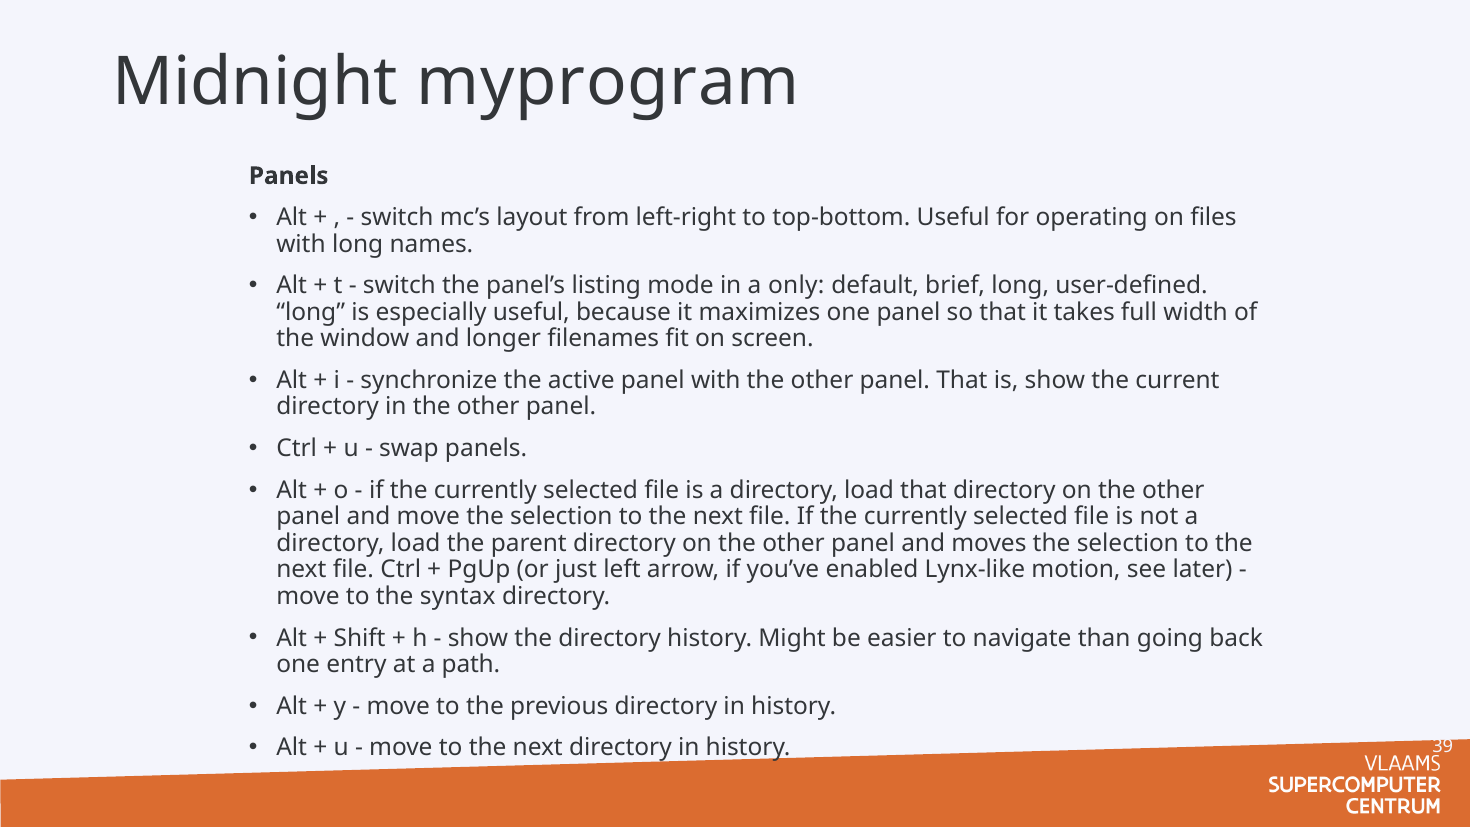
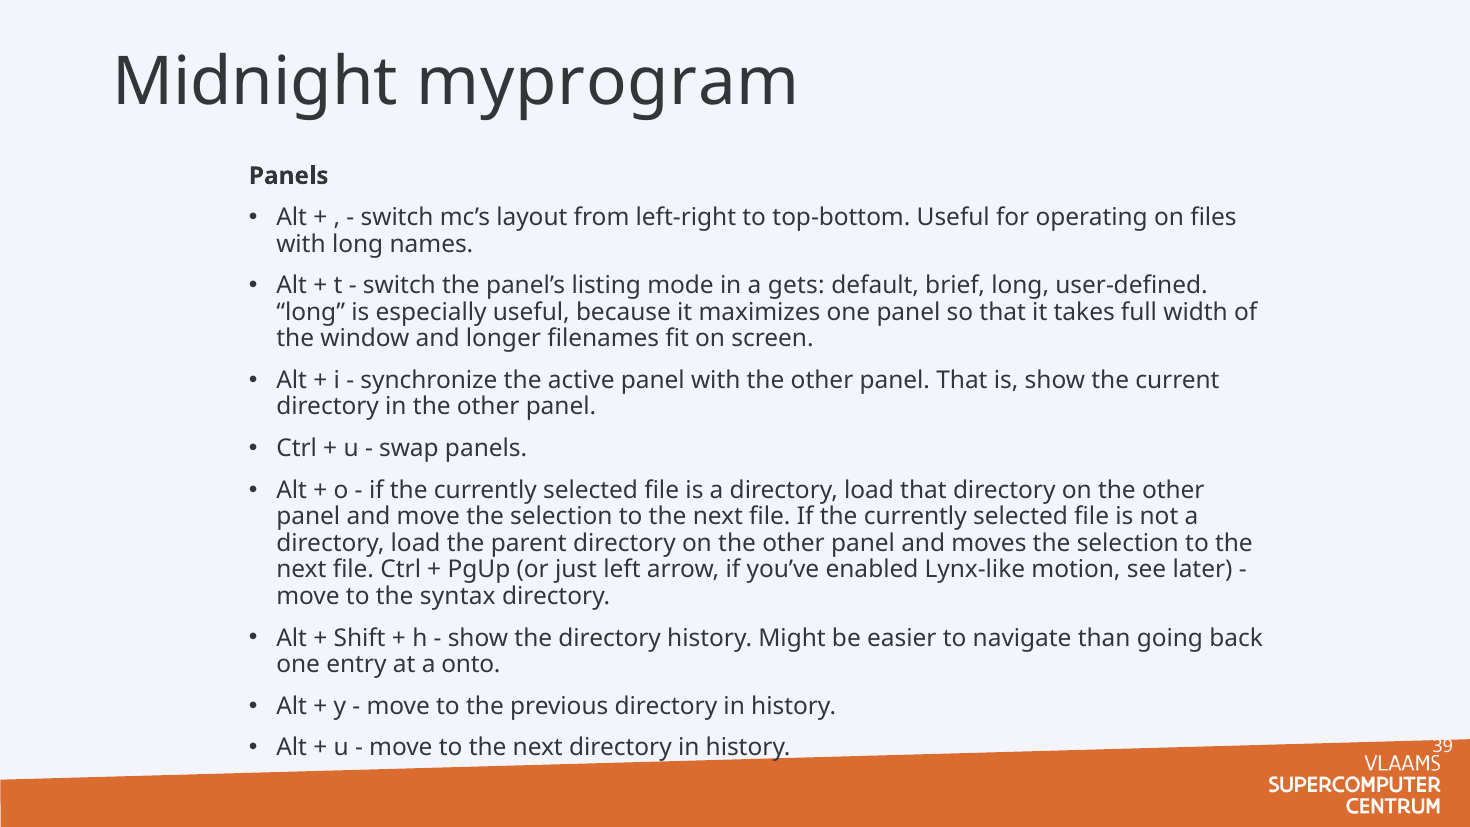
only: only -> gets
path: path -> onto
